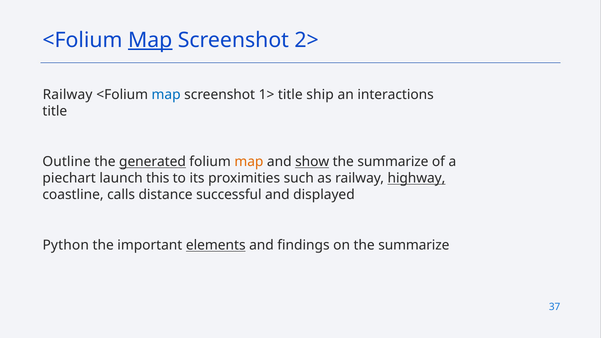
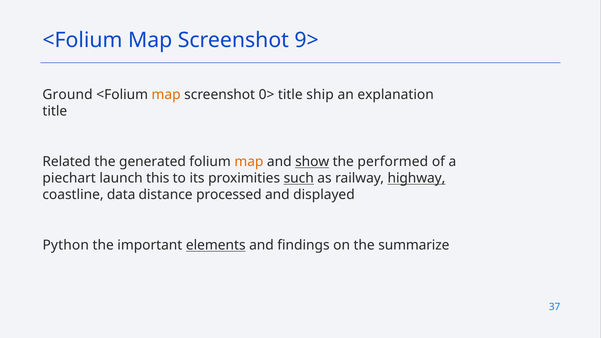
Map at (150, 40) underline: present -> none
2>: 2> -> 9>
Railway at (68, 95): Railway -> Ground
map at (166, 95) colour: blue -> orange
1>: 1> -> 0>
interactions: interactions -> explanation
Outline: Outline -> Related
generated underline: present -> none
summarize at (393, 162): summarize -> performed
such underline: none -> present
calls: calls -> data
successful: successful -> processed
